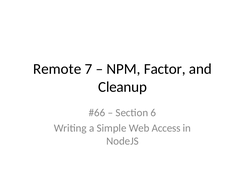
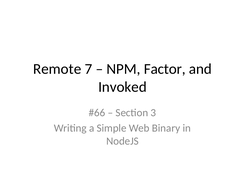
Cleanup: Cleanup -> Invoked
6: 6 -> 3
Access: Access -> Binary
